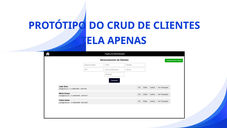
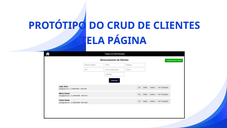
APENAS: APENAS -> PÁGINA
